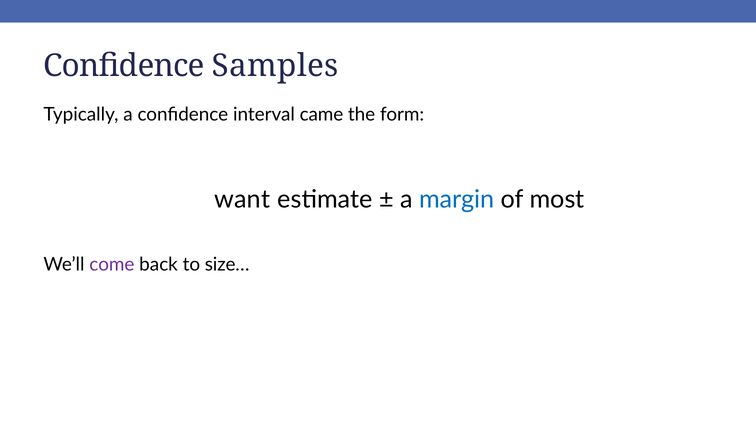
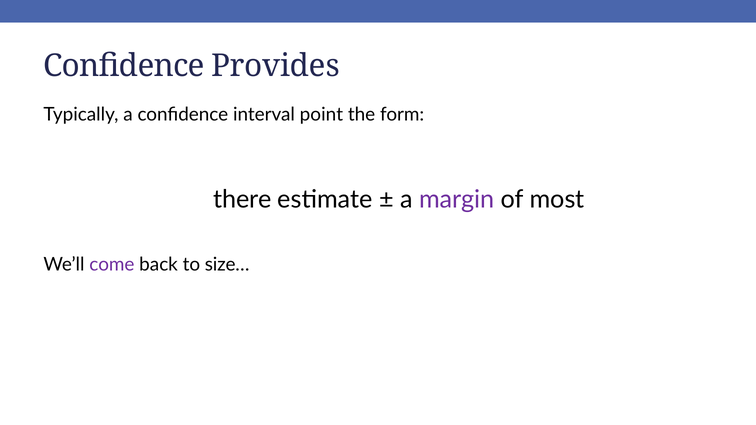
Samples: Samples -> Provides
came: came -> point
want: want -> there
margin colour: blue -> purple
